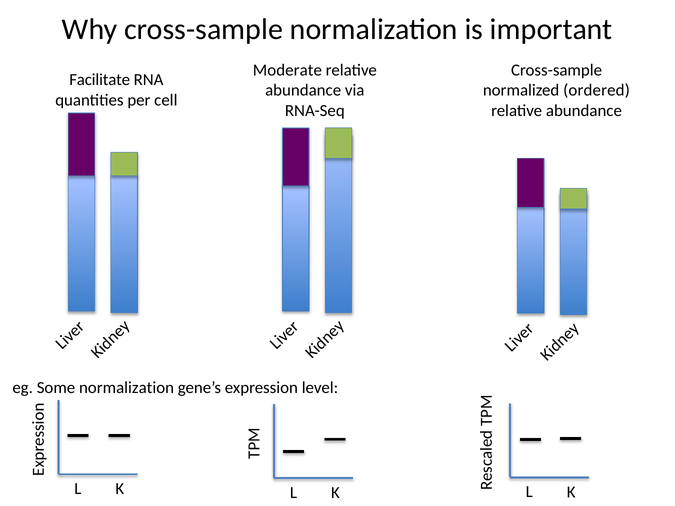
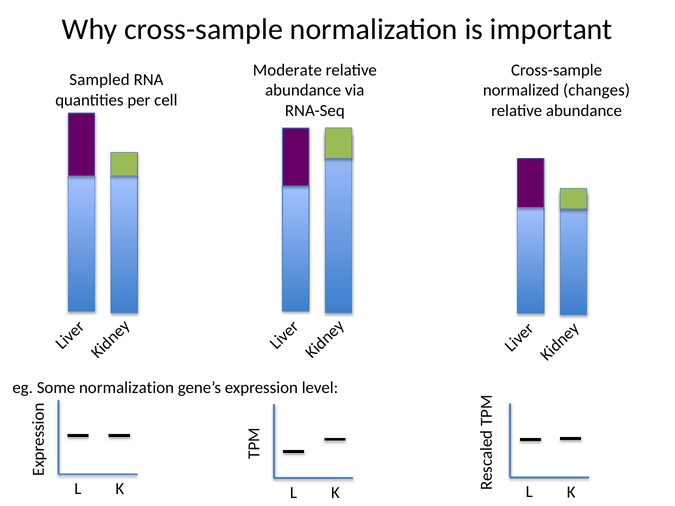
Facilitate: Facilitate -> Sampled
ordered: ordered -> changes
